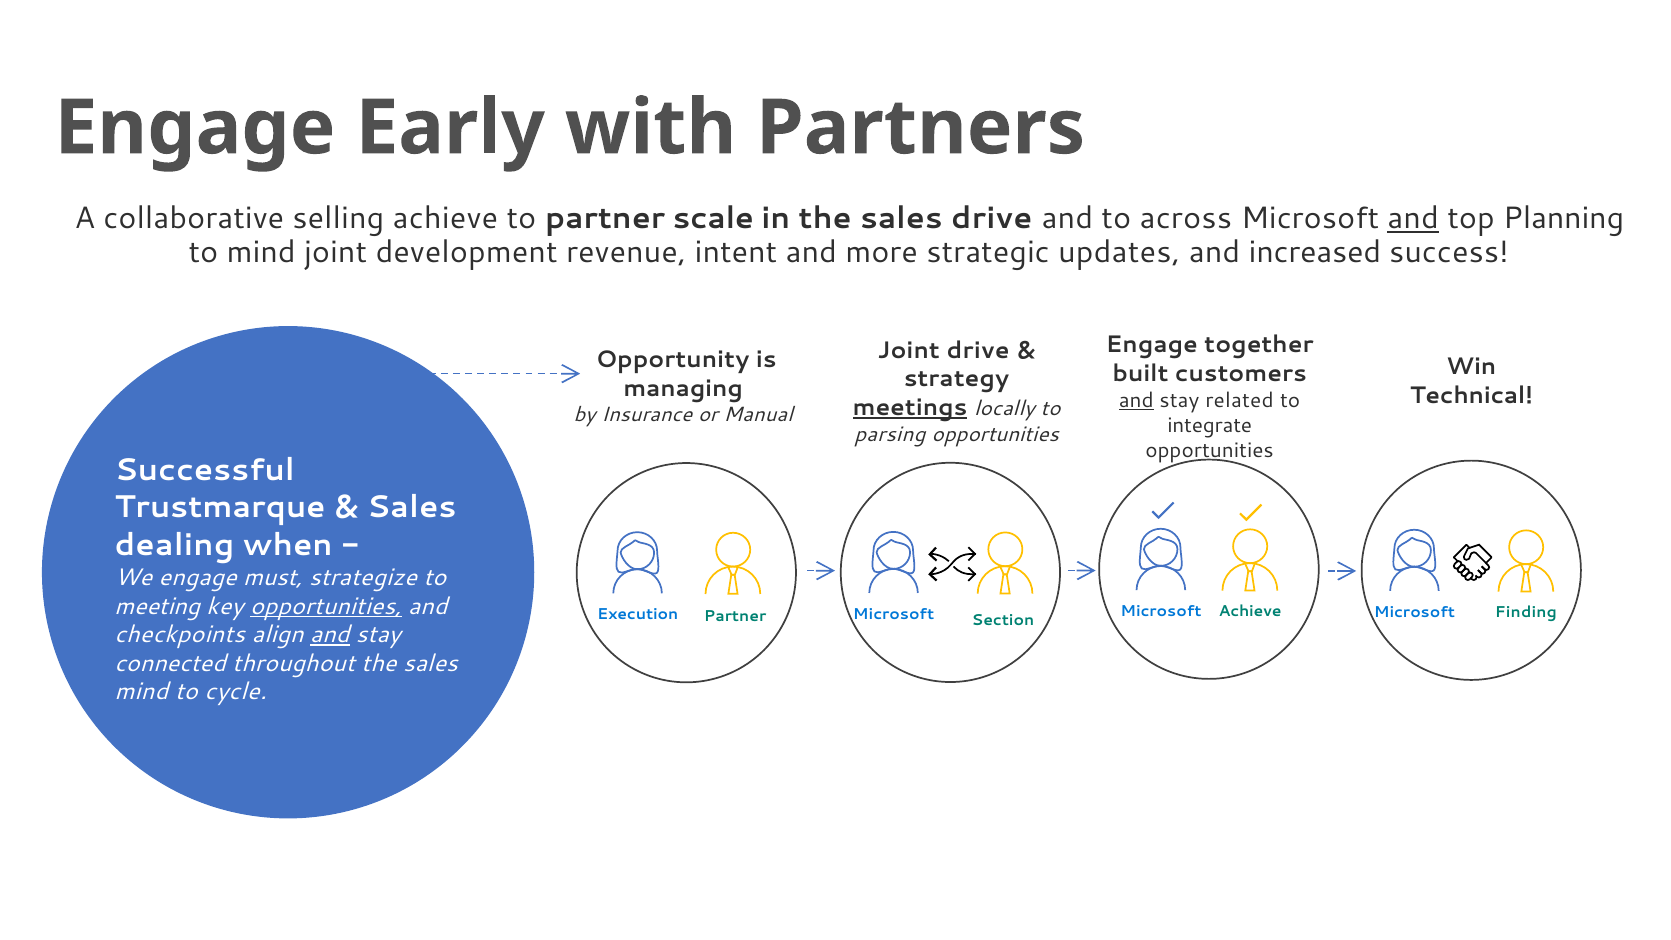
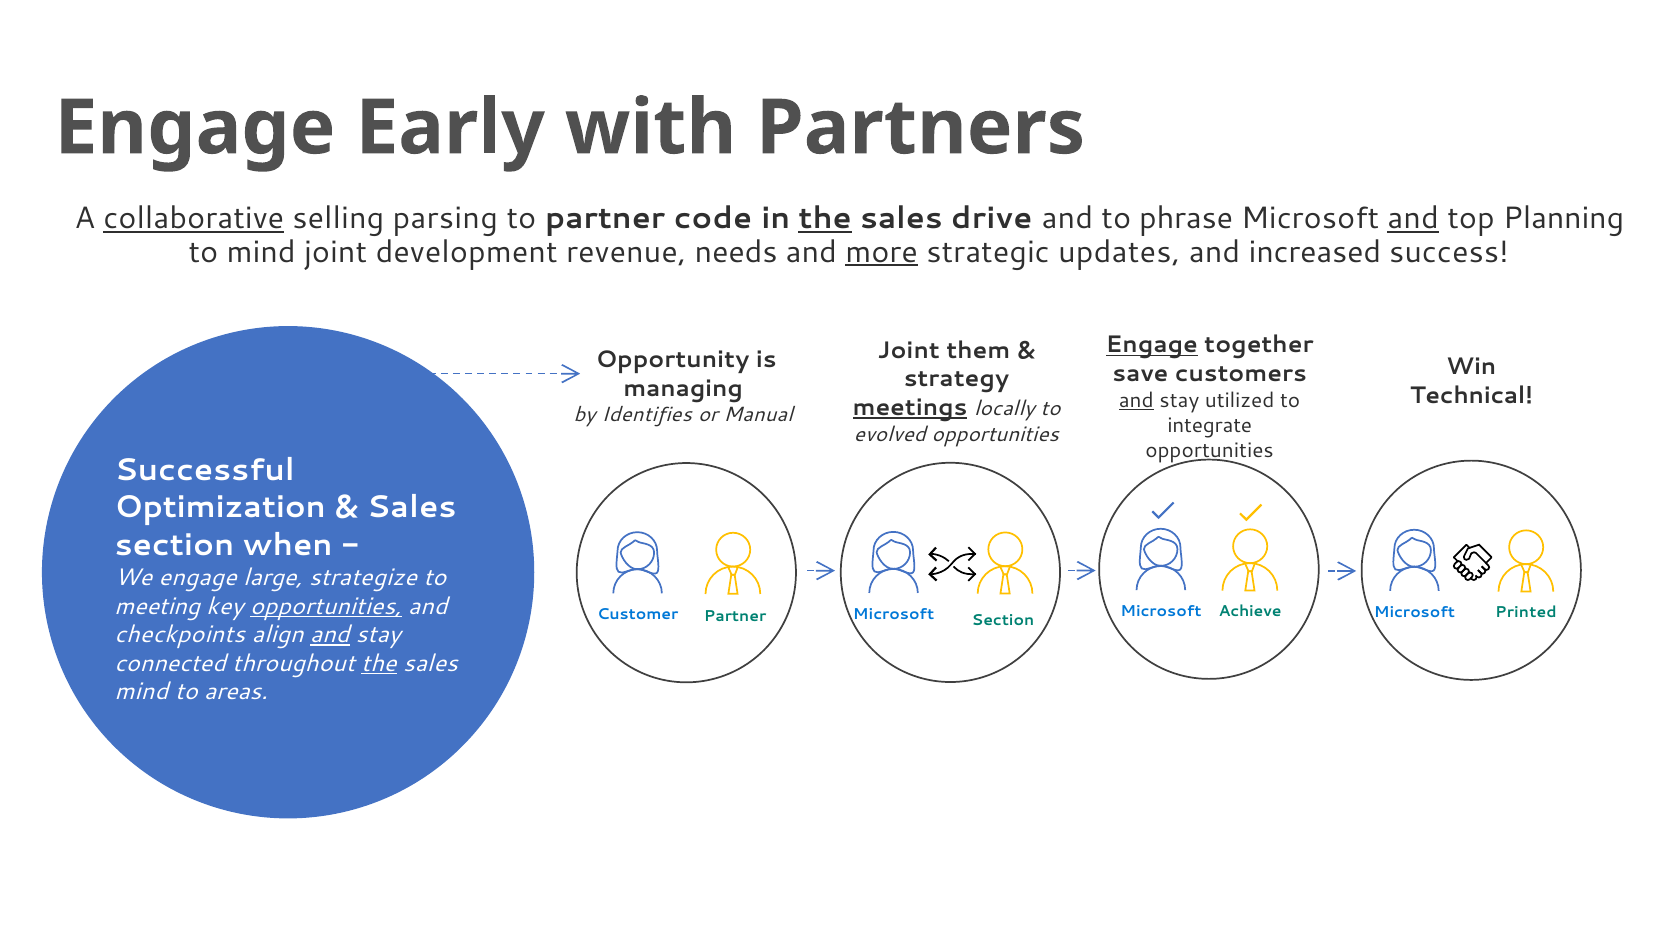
collaborative underline: none -> present
selling achieve: achieve -> parsing
scale: scale -> code
the at (825, 219) underline: none -> present
across: across -> phrase
intent: intent -> needs
more underline: none -> present
Engage at (1152, 345) underline: none -> present
Joint drive: drive -> them
built: built -> save
related: related -> utilized
Insurance: Insurance -> Identifies
parsing: parsing -> evolved
Trustmarque: Trustmarque -> Optimization
dealing at (174, 545): dealing -> section
must: must -> large
Finding: Finding -> Printed
Execution: Execution -> Customer
the at (379, 663) underline: none -> present
cycle: cycle -> areas
